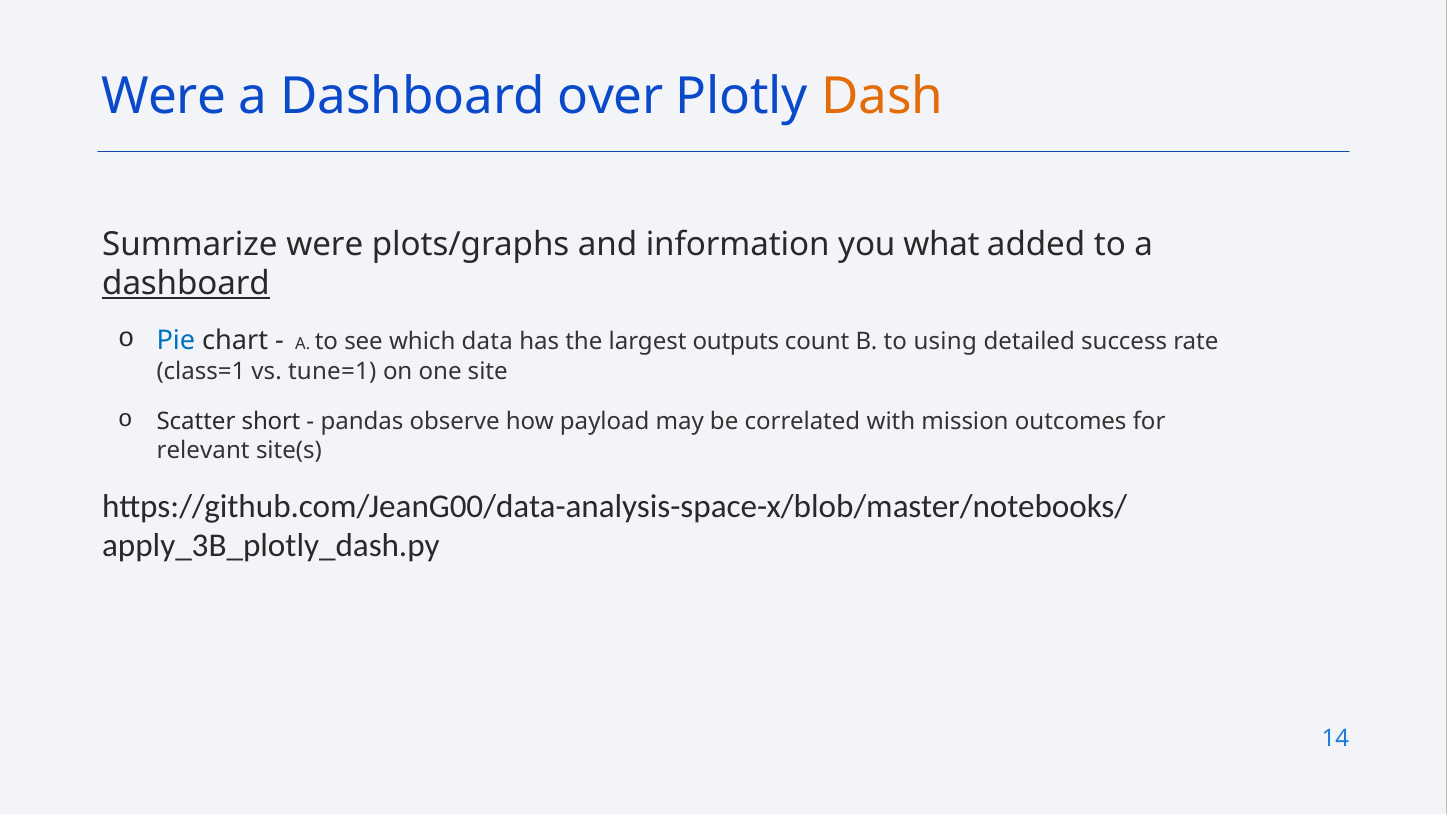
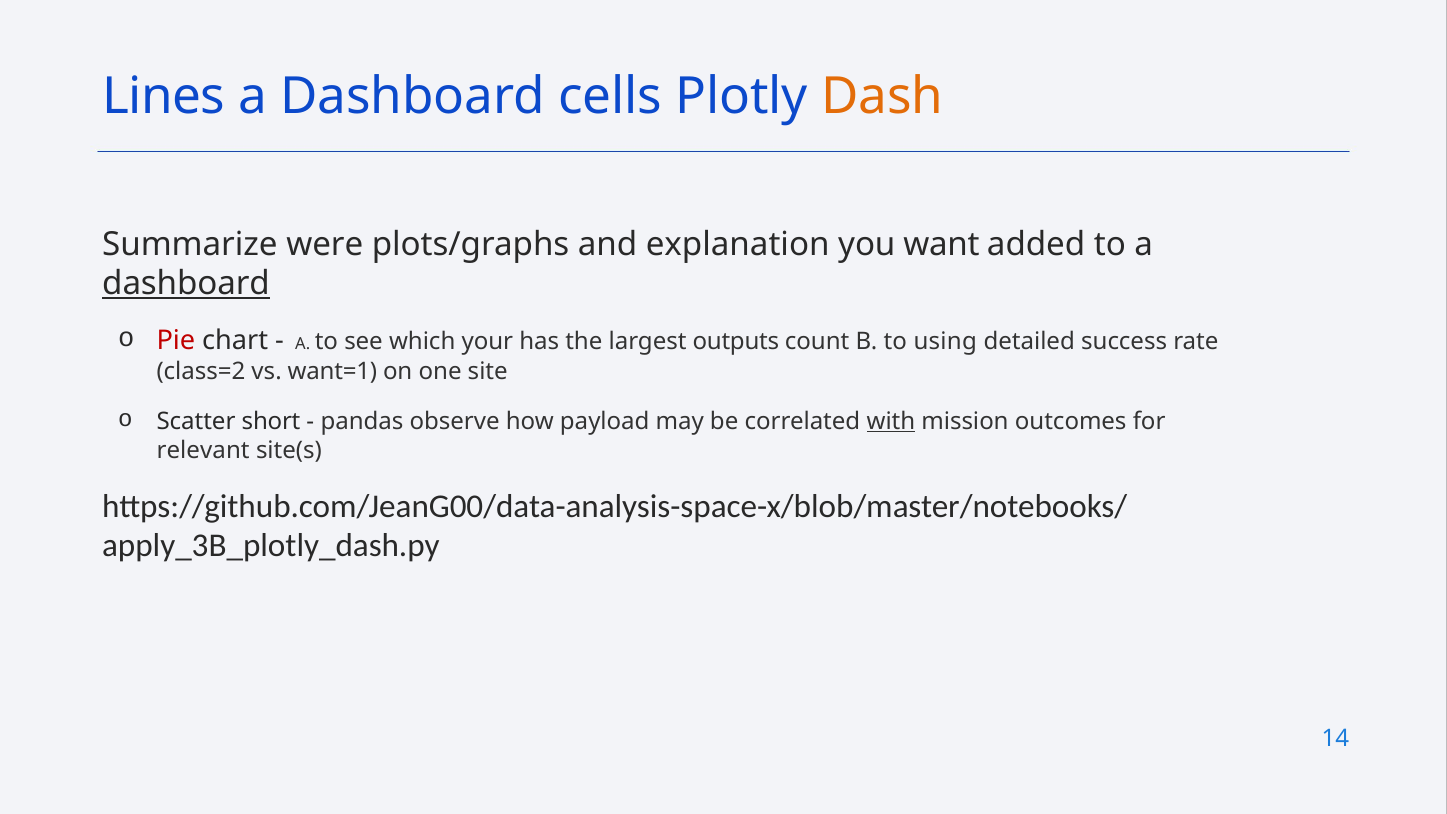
Were at (164, 97): Were -> Lines
over: over -> cells
information: information -> explanation
what: what -> want
Pie colour: blue -> red
data: data -> your
class=1: class=1 -> class=2
tune=1: tune=1 -> want=1
with underline: none -> present
